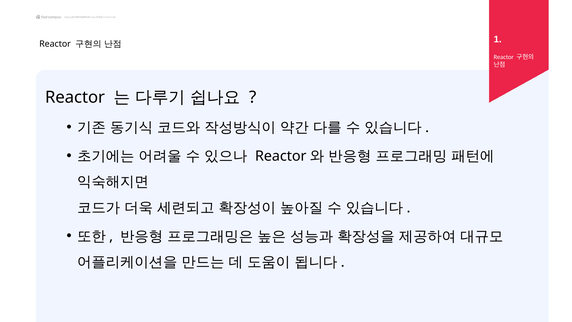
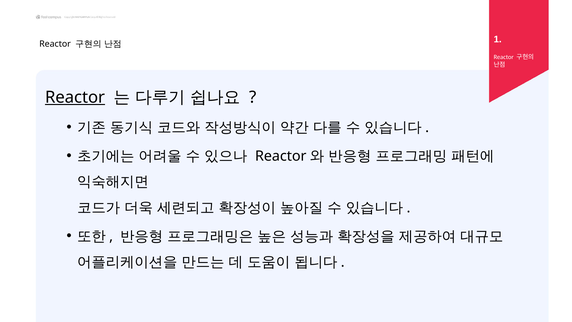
Reactor at (75, 97) underline: none -> present
